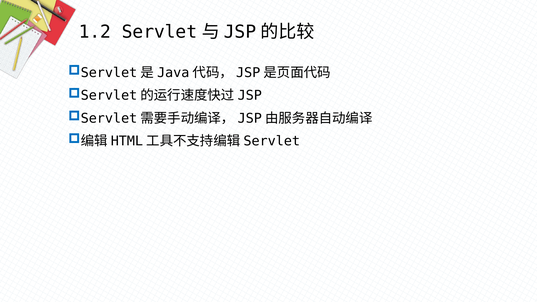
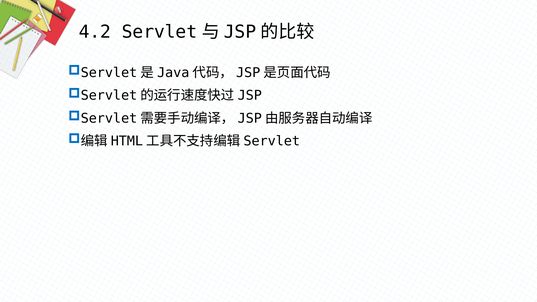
1.2: 1.2 -> 4.2
